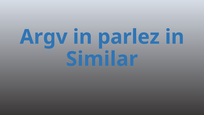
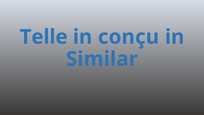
Argv: Argv -> Telle
parlez: parlez -> conçu
